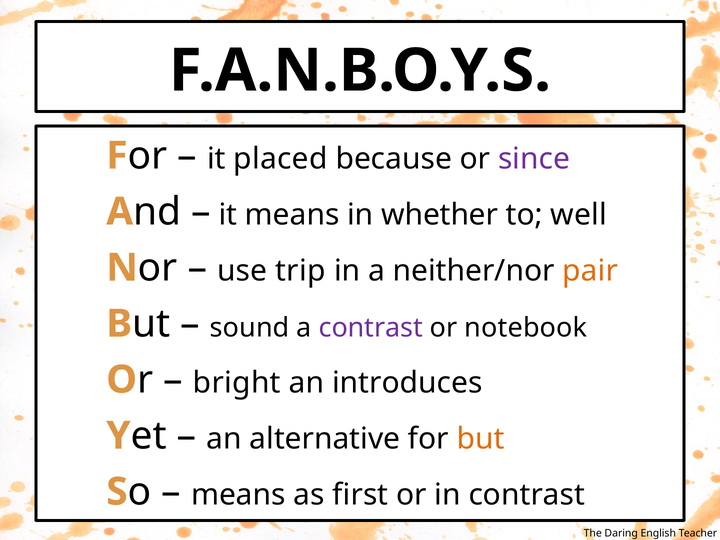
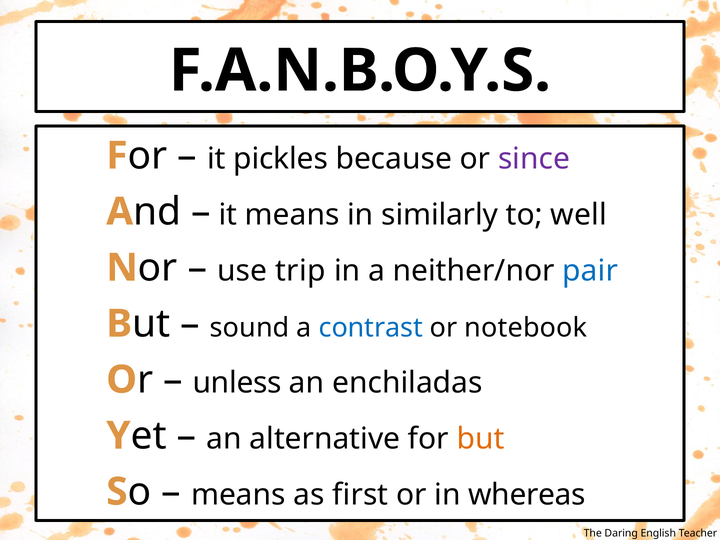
placed: placed -> pickles
whether: whether -> similarly
pair colour: orange -> blue
contrast at (371, 328) colour: purple -> blue
bright: bright -> unless
introduces: introduces -> enchiladas
in contrast: contrast -> whereas
